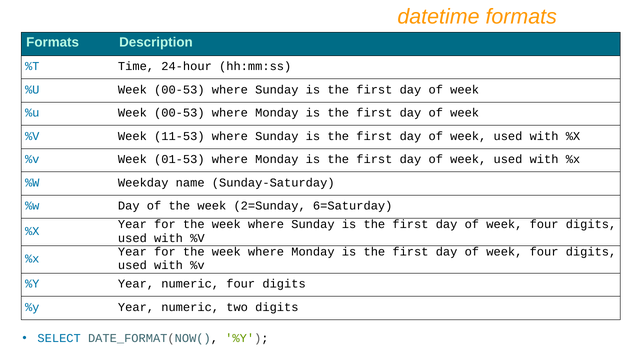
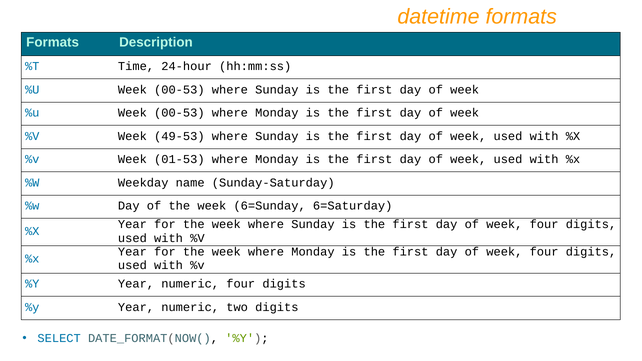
11-53: 11-53 -> 49-53
2=Sunday: 2=Sunday -> 6=Sunday
